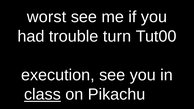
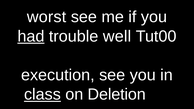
had underline: none -> present
turn: turn -> well
Pikachu: Pikachu -> Deletion
